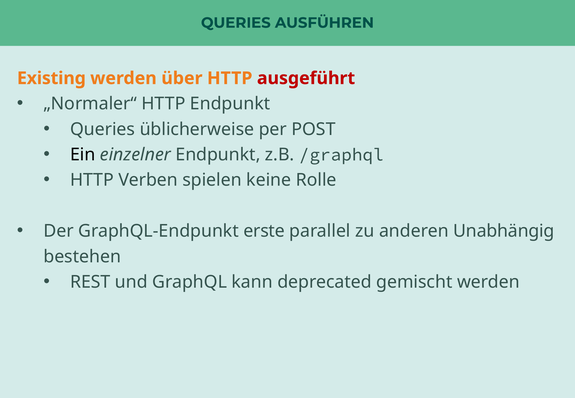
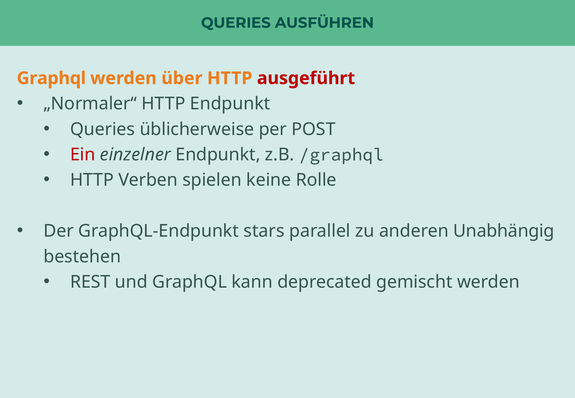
Existing at (51, 78): Existing -> Graphql
Ein colour: black -> red
erste: erste -> stars
